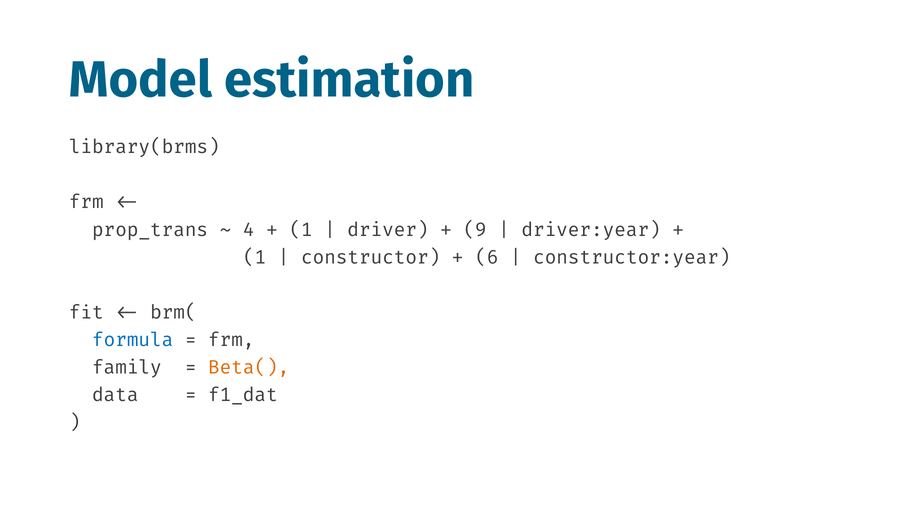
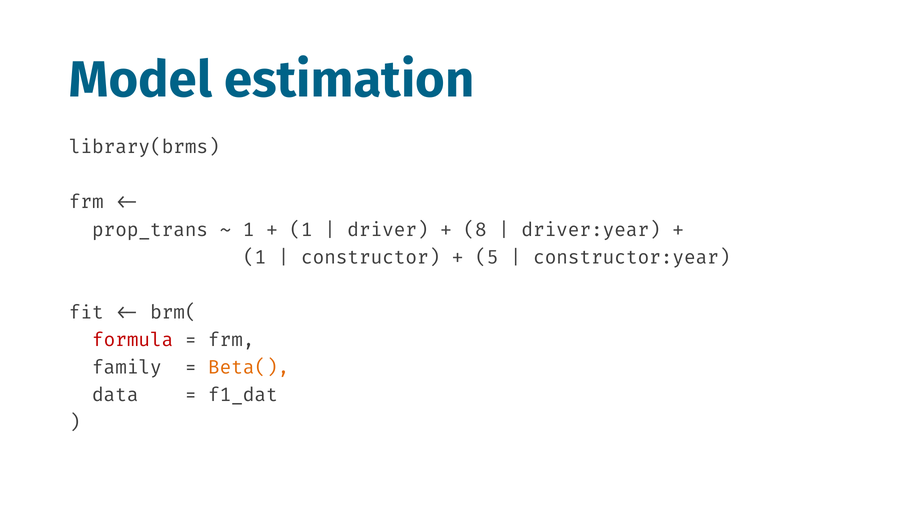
4 at (249, 230): 4 -> 1
9: 9 -> 8
6: 6 -> 5
formula colour: blue -> red
